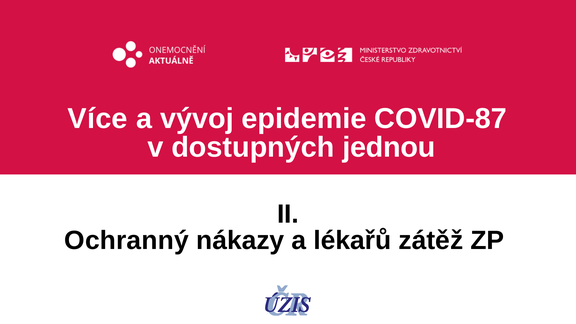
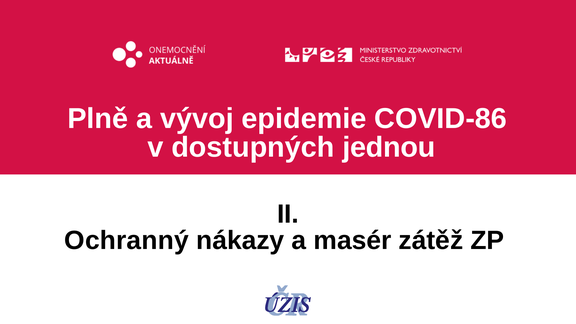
Více: Více -> Plně
COVID-87: COVID-87 -> COVID-86
lékařů: lékařů -> masér
